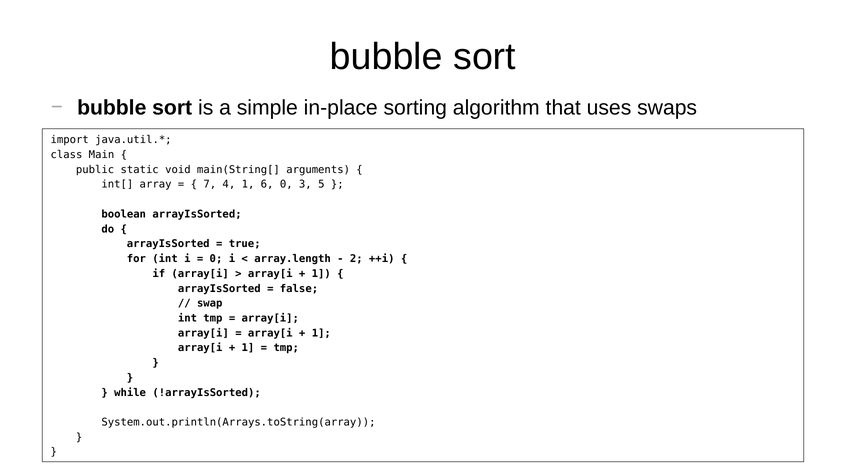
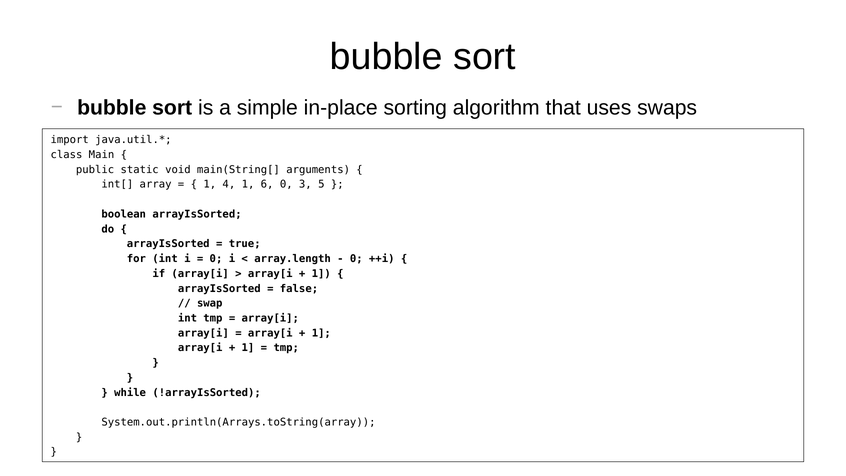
7 at (210, 184): 7 -> 1
2 at (356, 259): 2 -> 0
